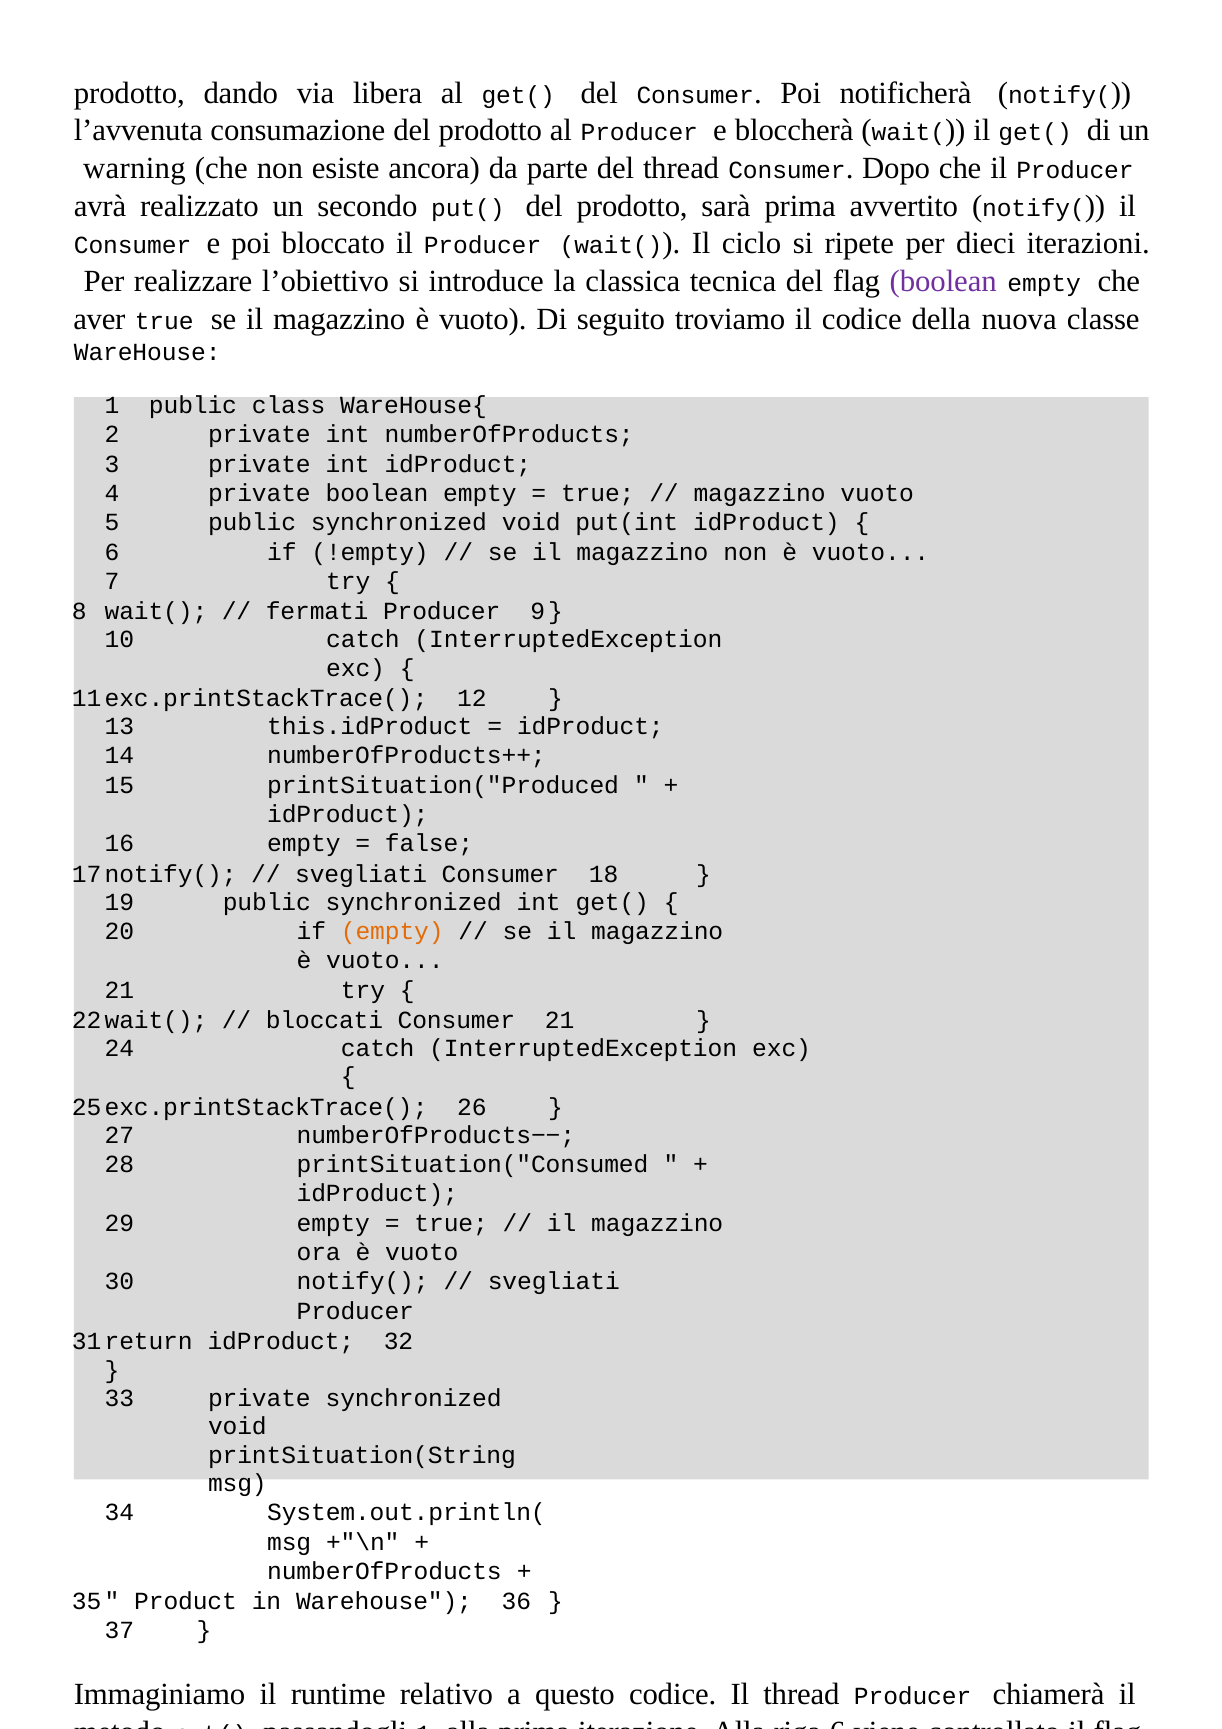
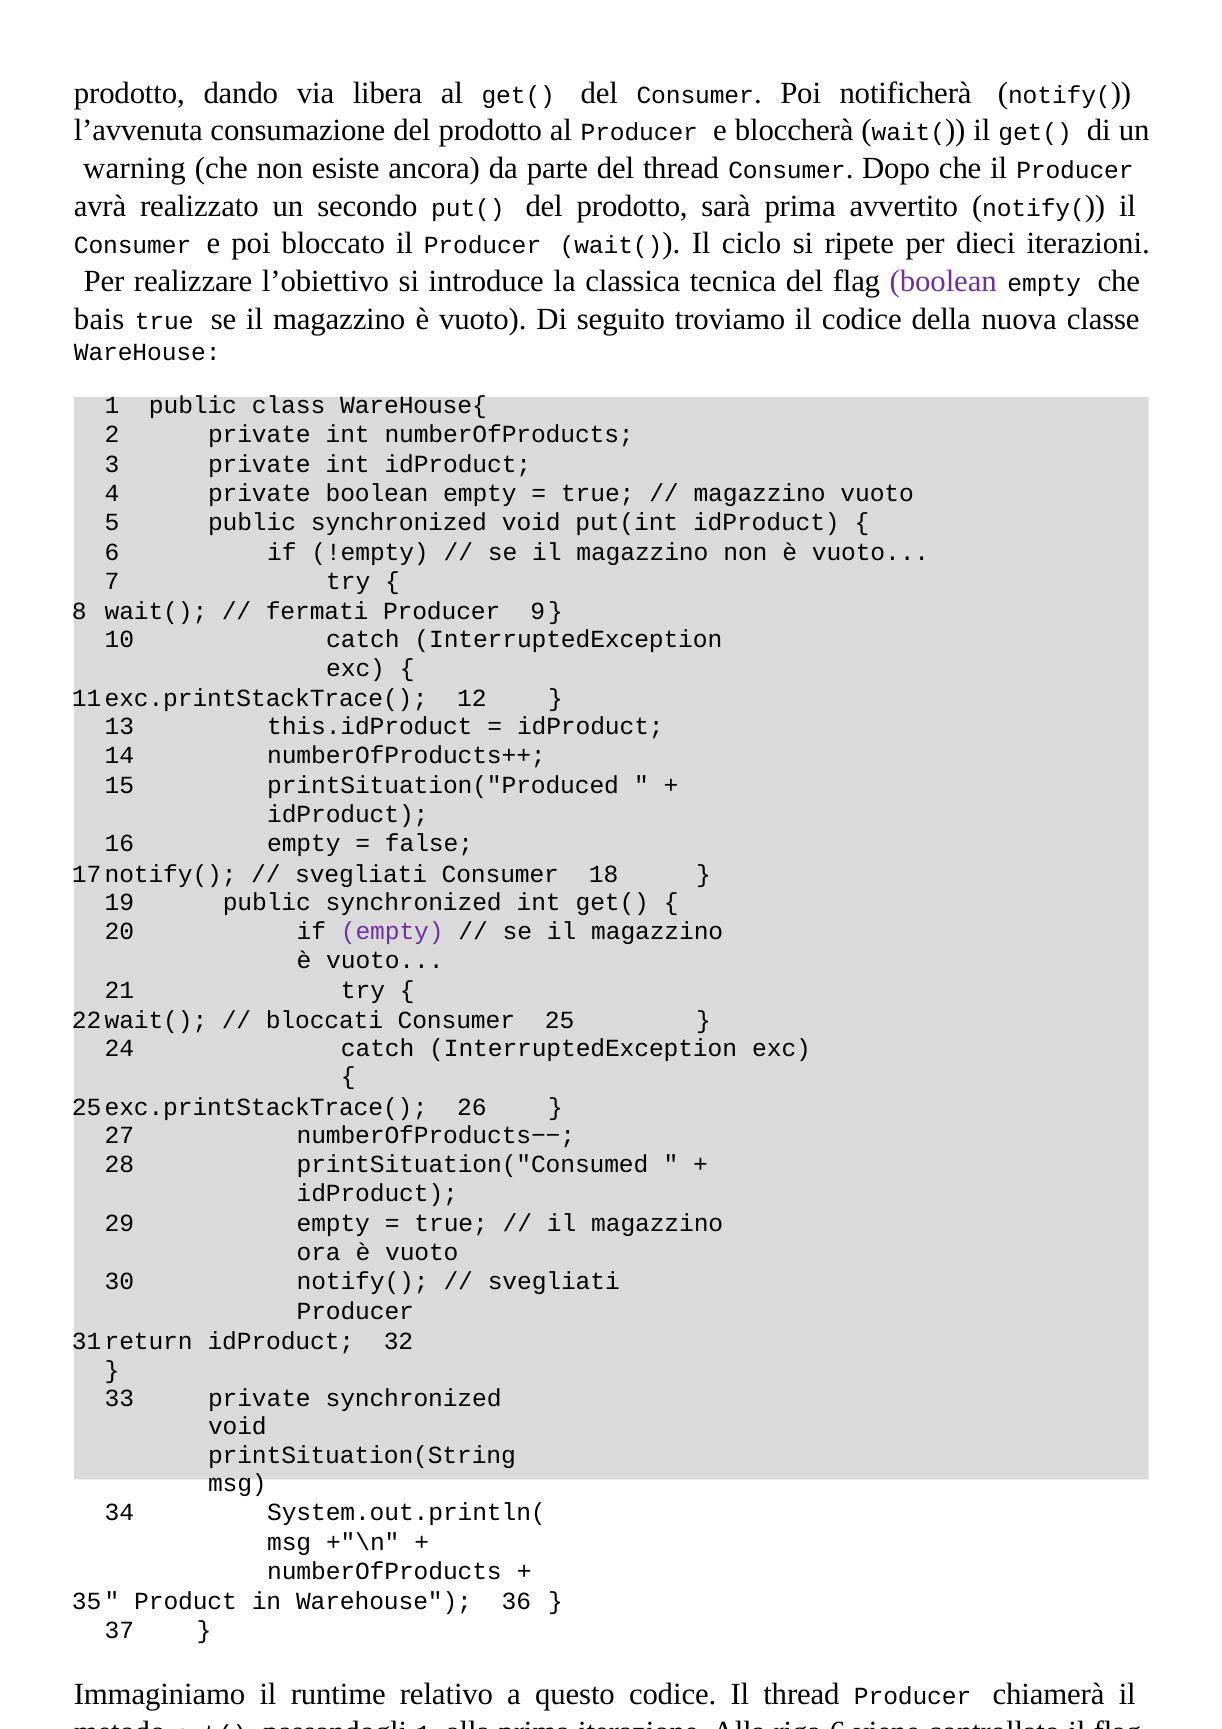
aver: aver -> bais
empty at (392, 932) colour: orange -> purple
Consumer 21: 21 -> 25
